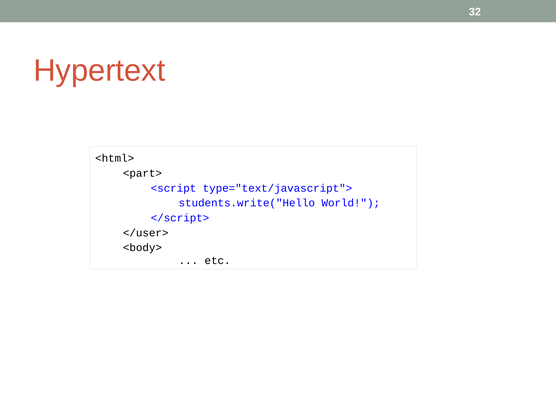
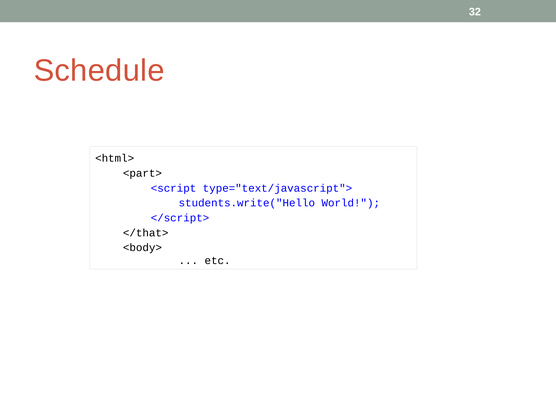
Hypertext: Hypertext -> Schedule
</user>: </user> -> </that>
